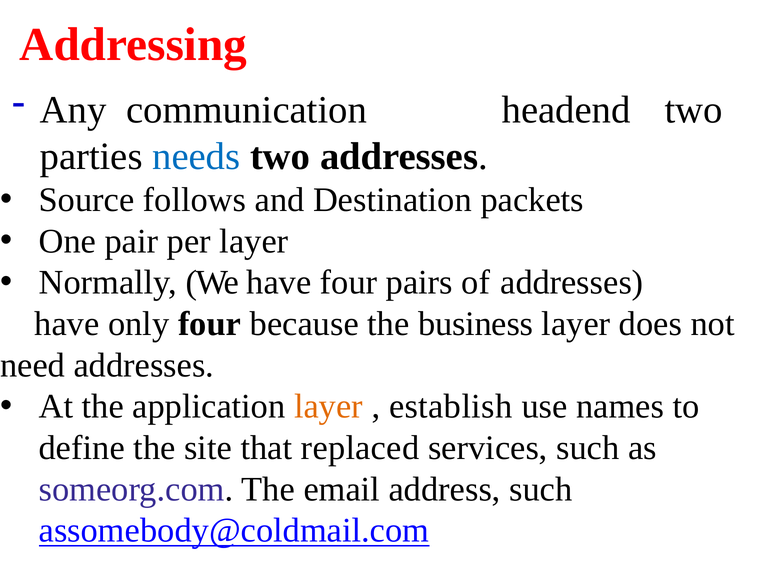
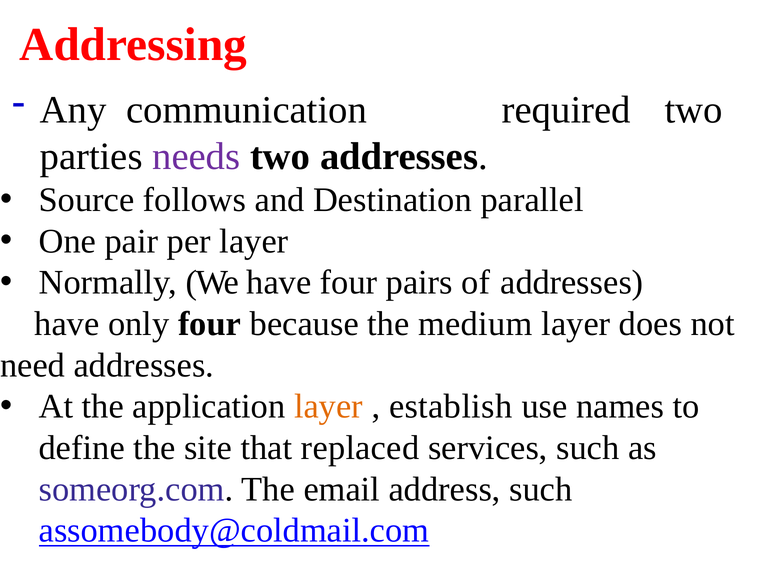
headend: headend -> required
needs colour: blue -> purple
packets: packets -> parallel
business: business -> medium
